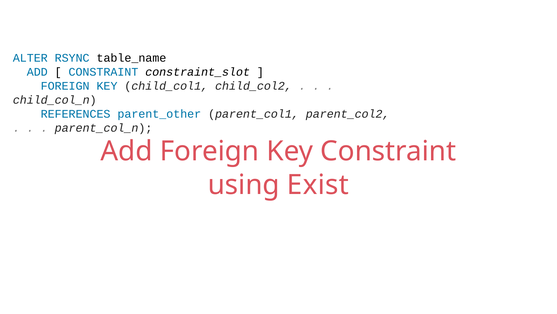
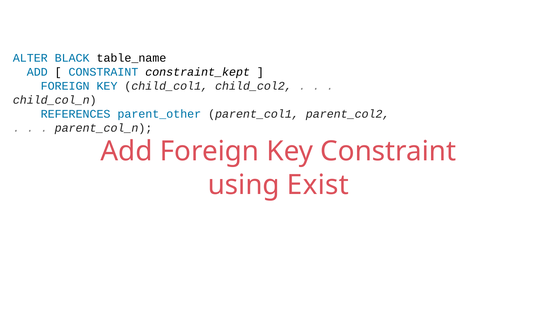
RSYNC: RSYNC -> BLACK
constraint_slot: constraint_slot -> constraint_kept
